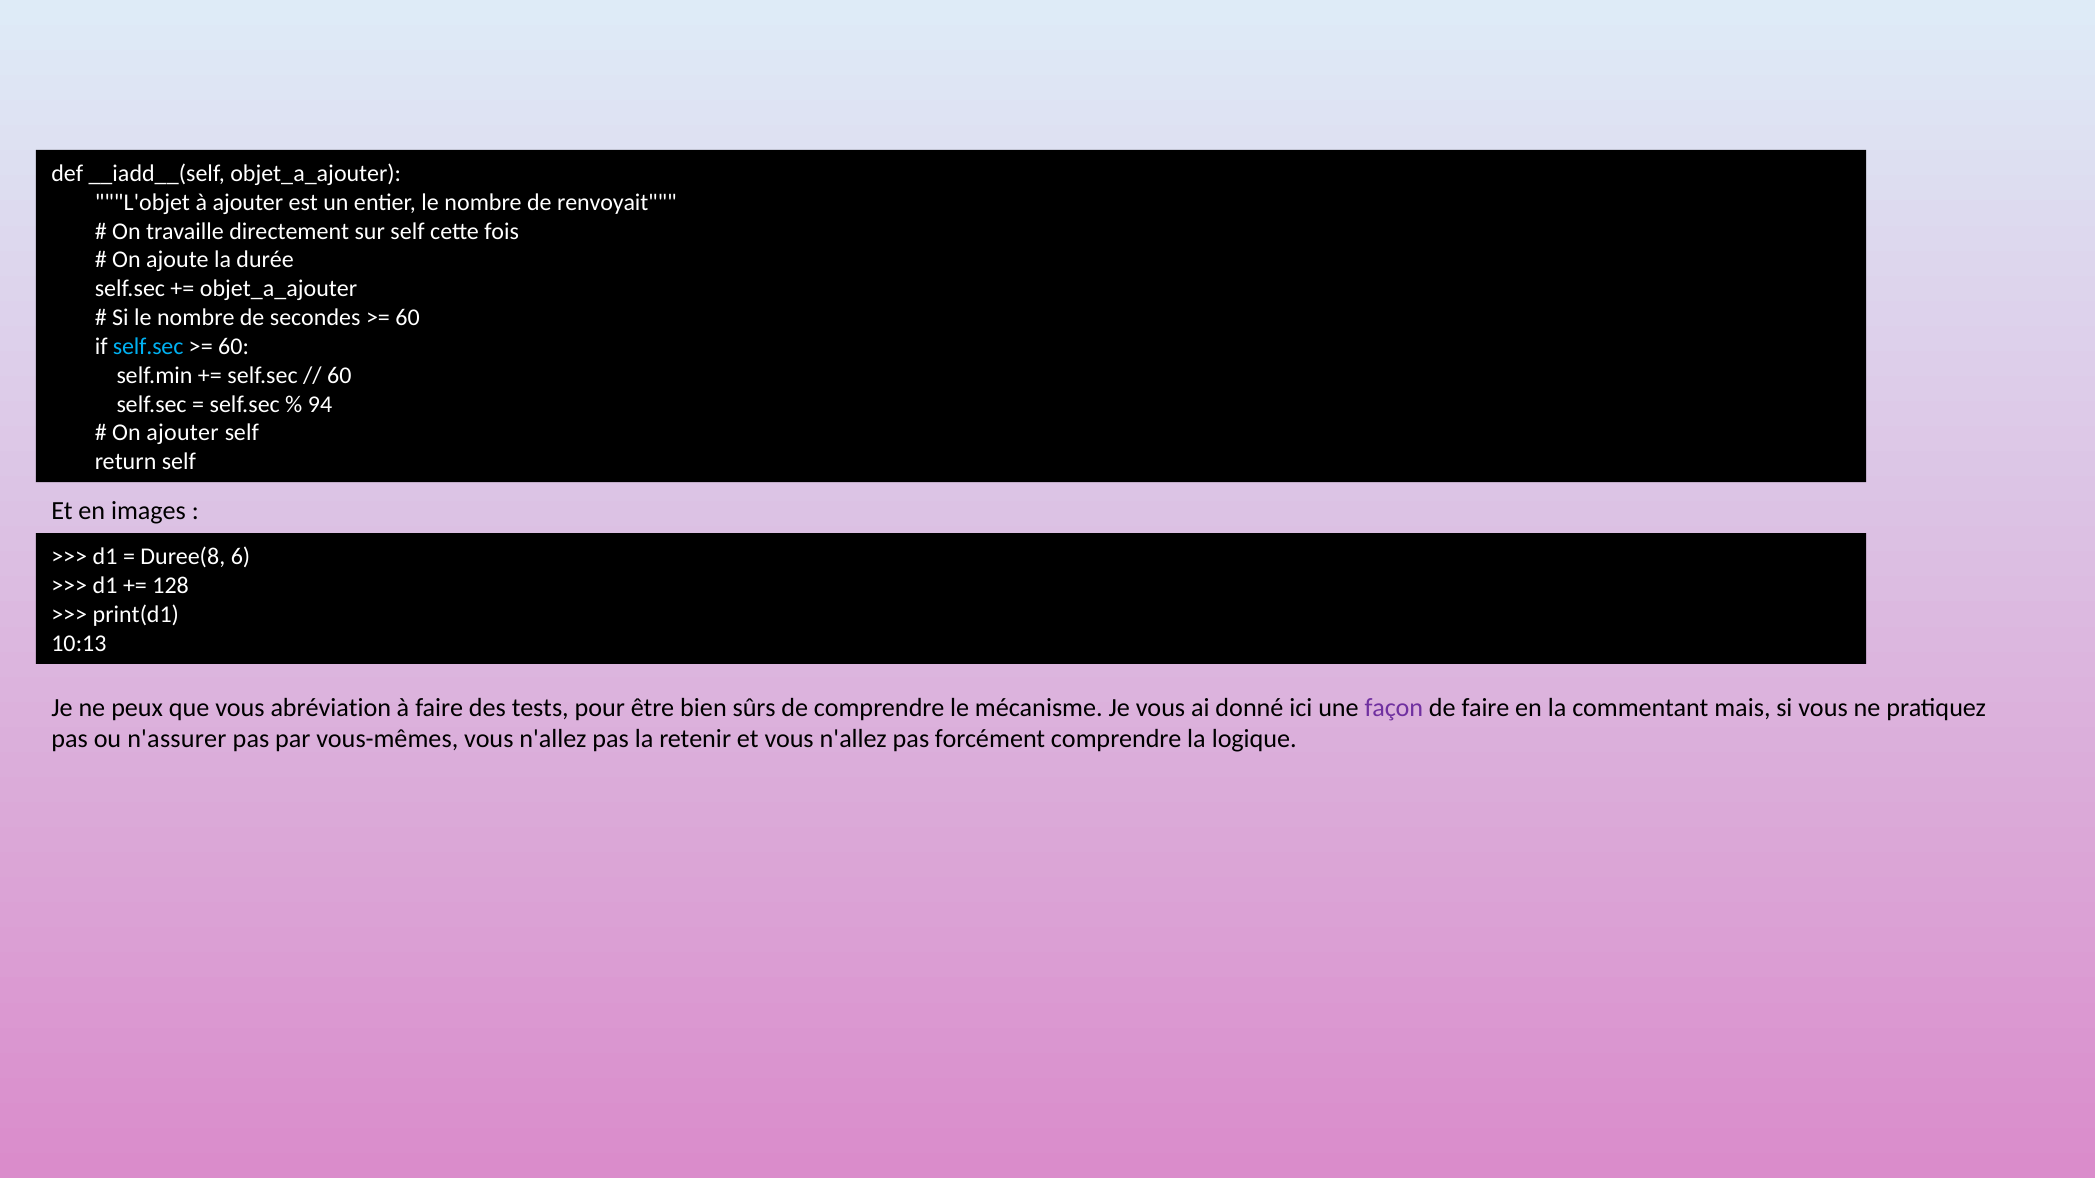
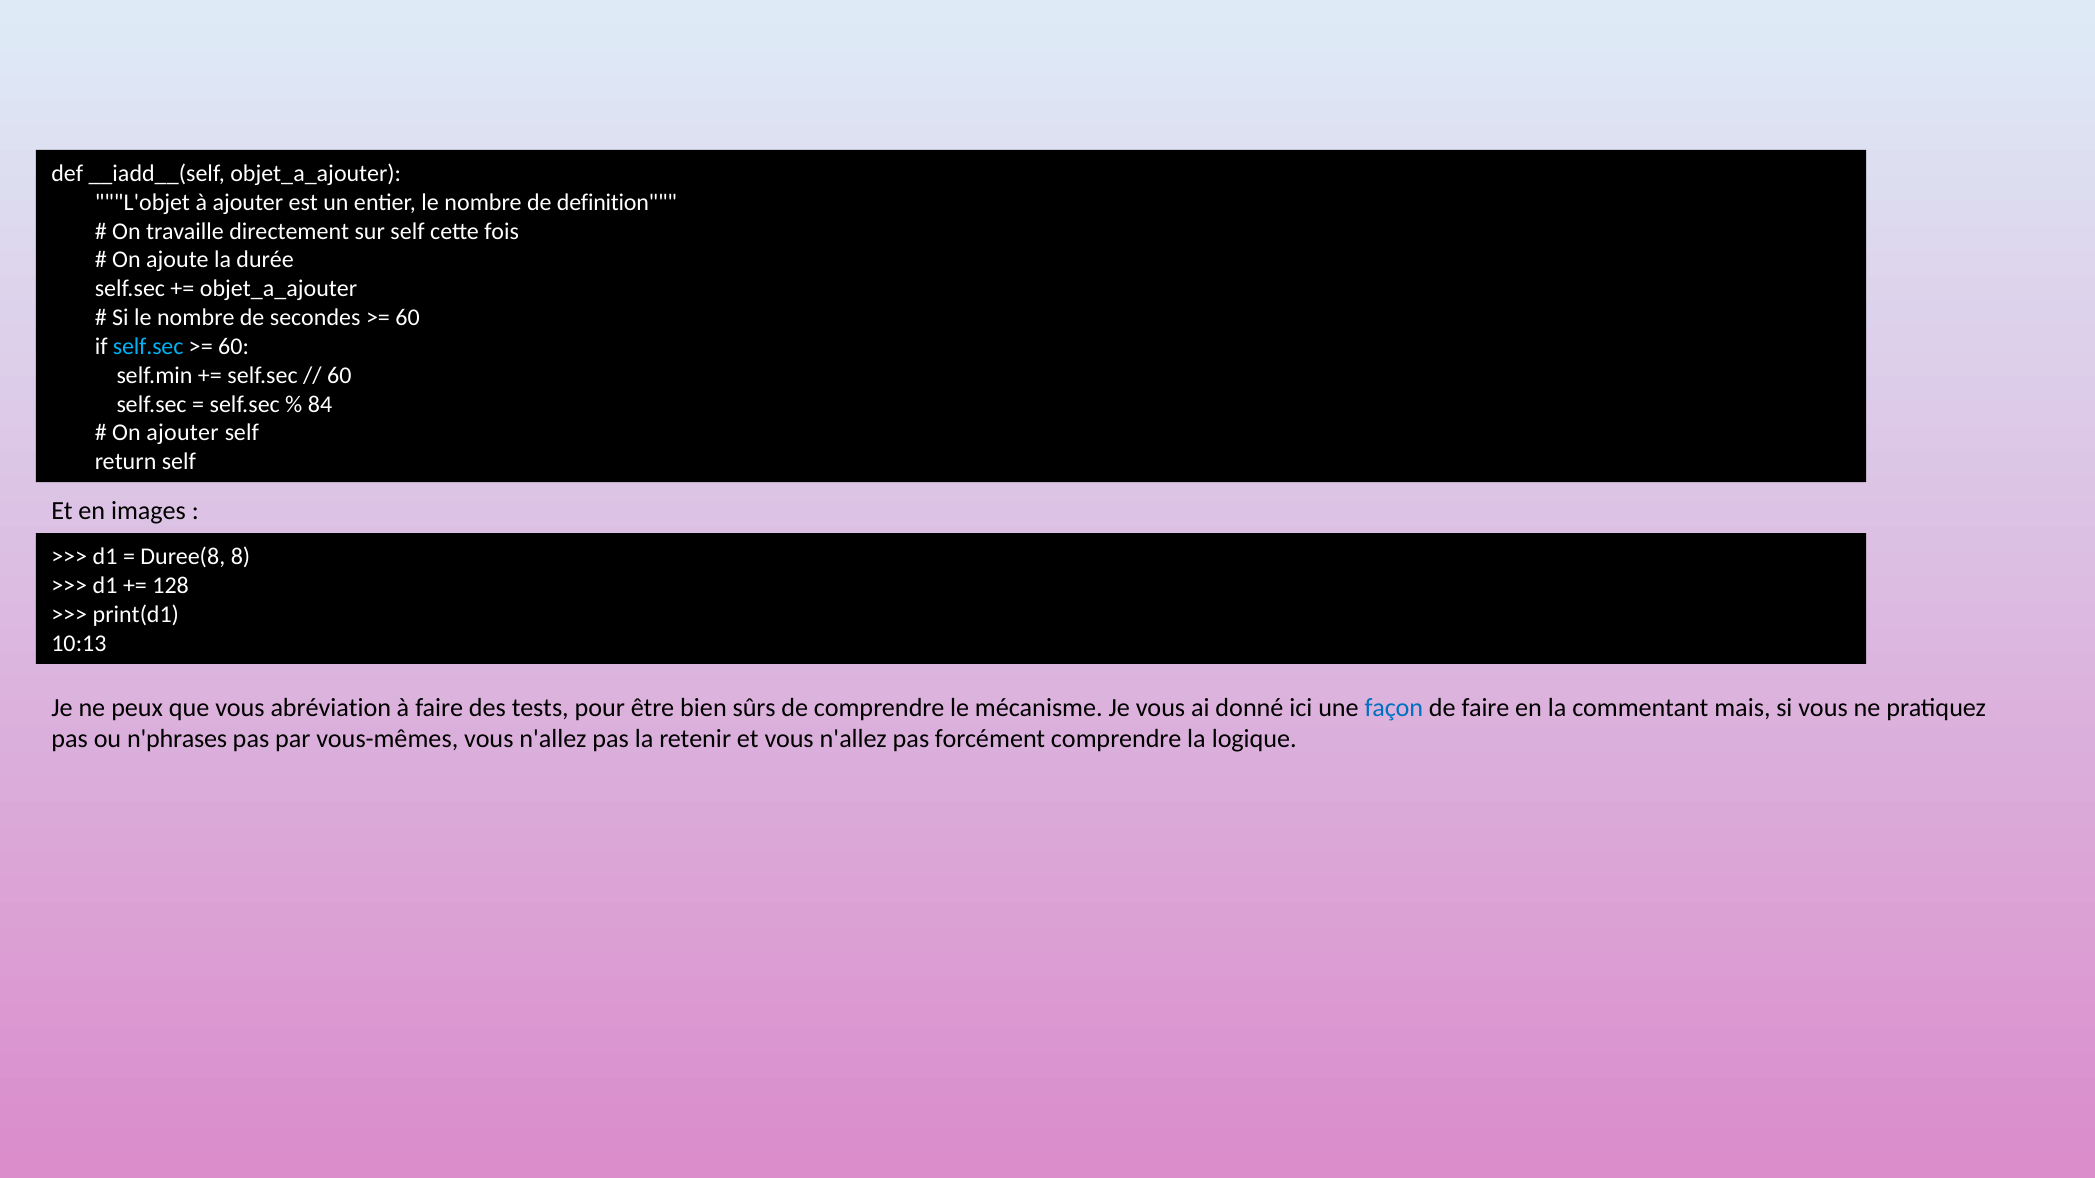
renvoyait: renvoyait -> definition
94: 94 -> 84
6: 6 -> 8
façon colour: purple -> blue
n'assurer: n'assurer -> n'phrases
